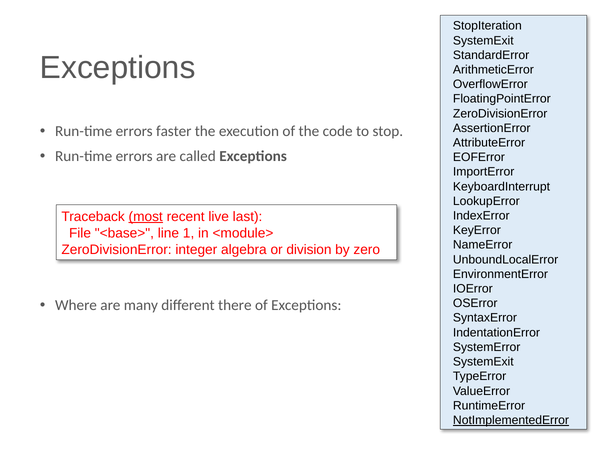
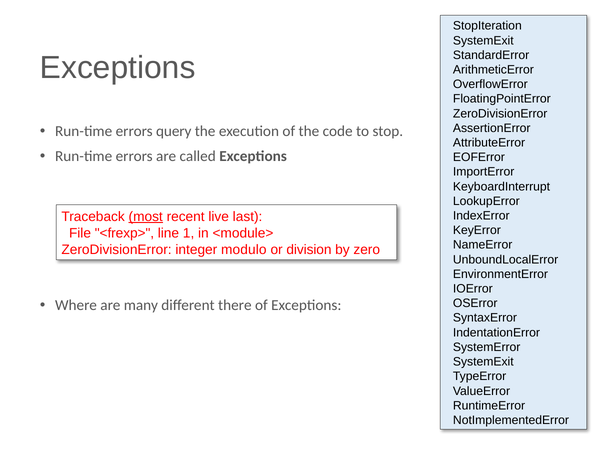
faster: faster -> query
<base>: <base> -> <frexp>
algebra: algebra -> modulo
NotImplementedError underline: present -> none
